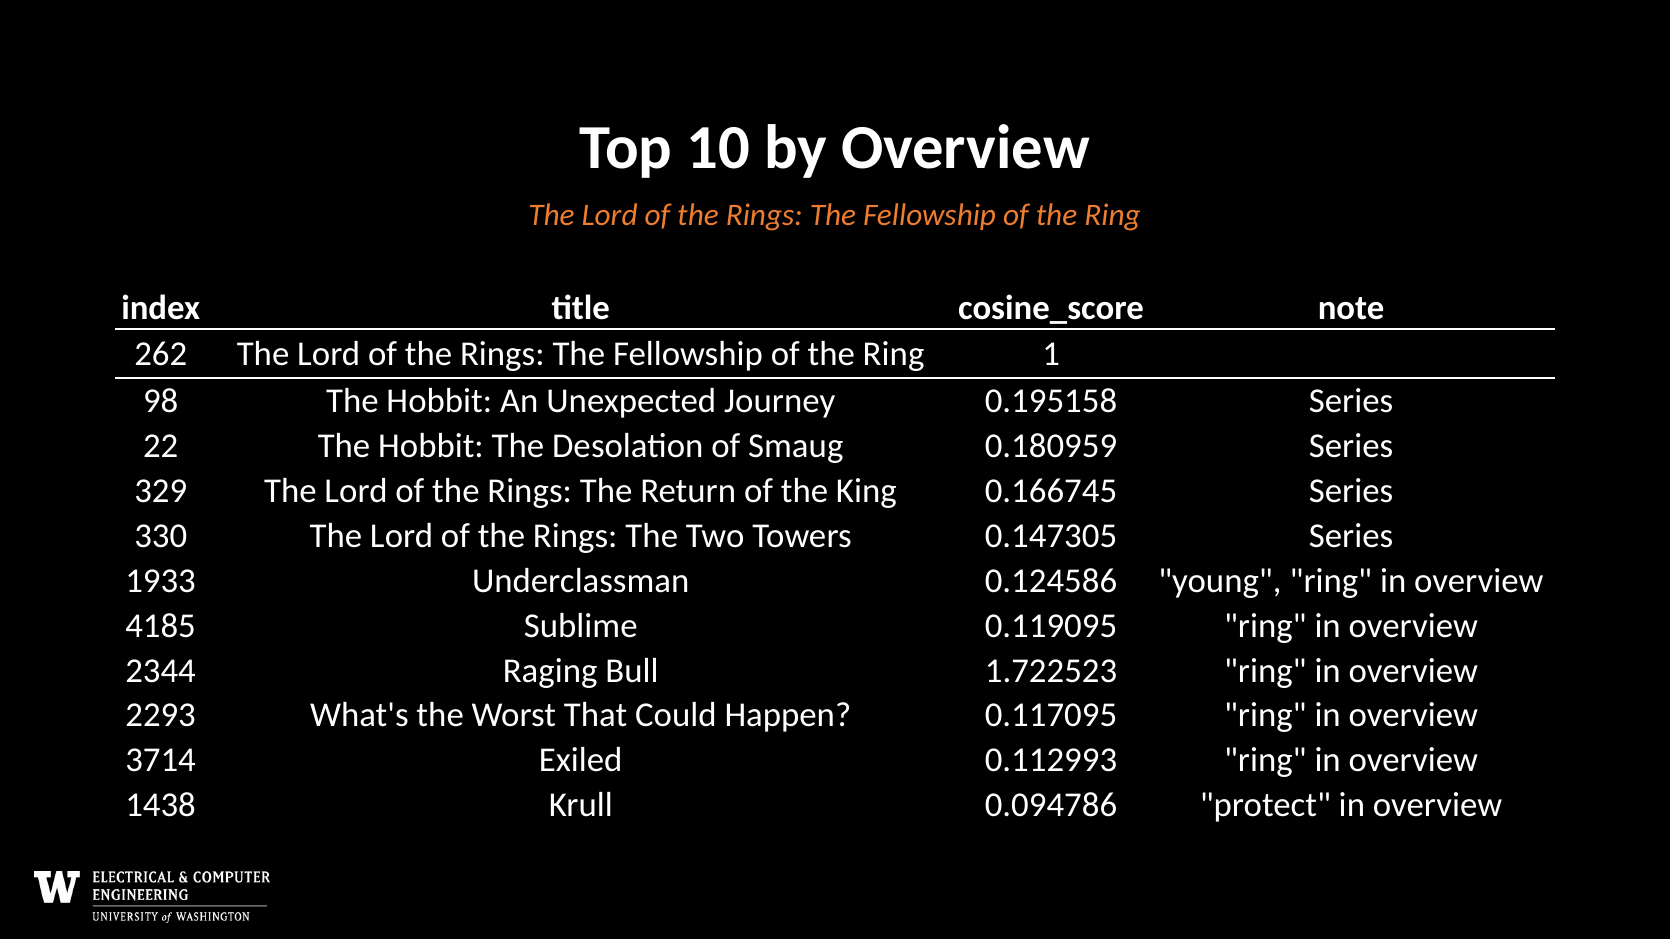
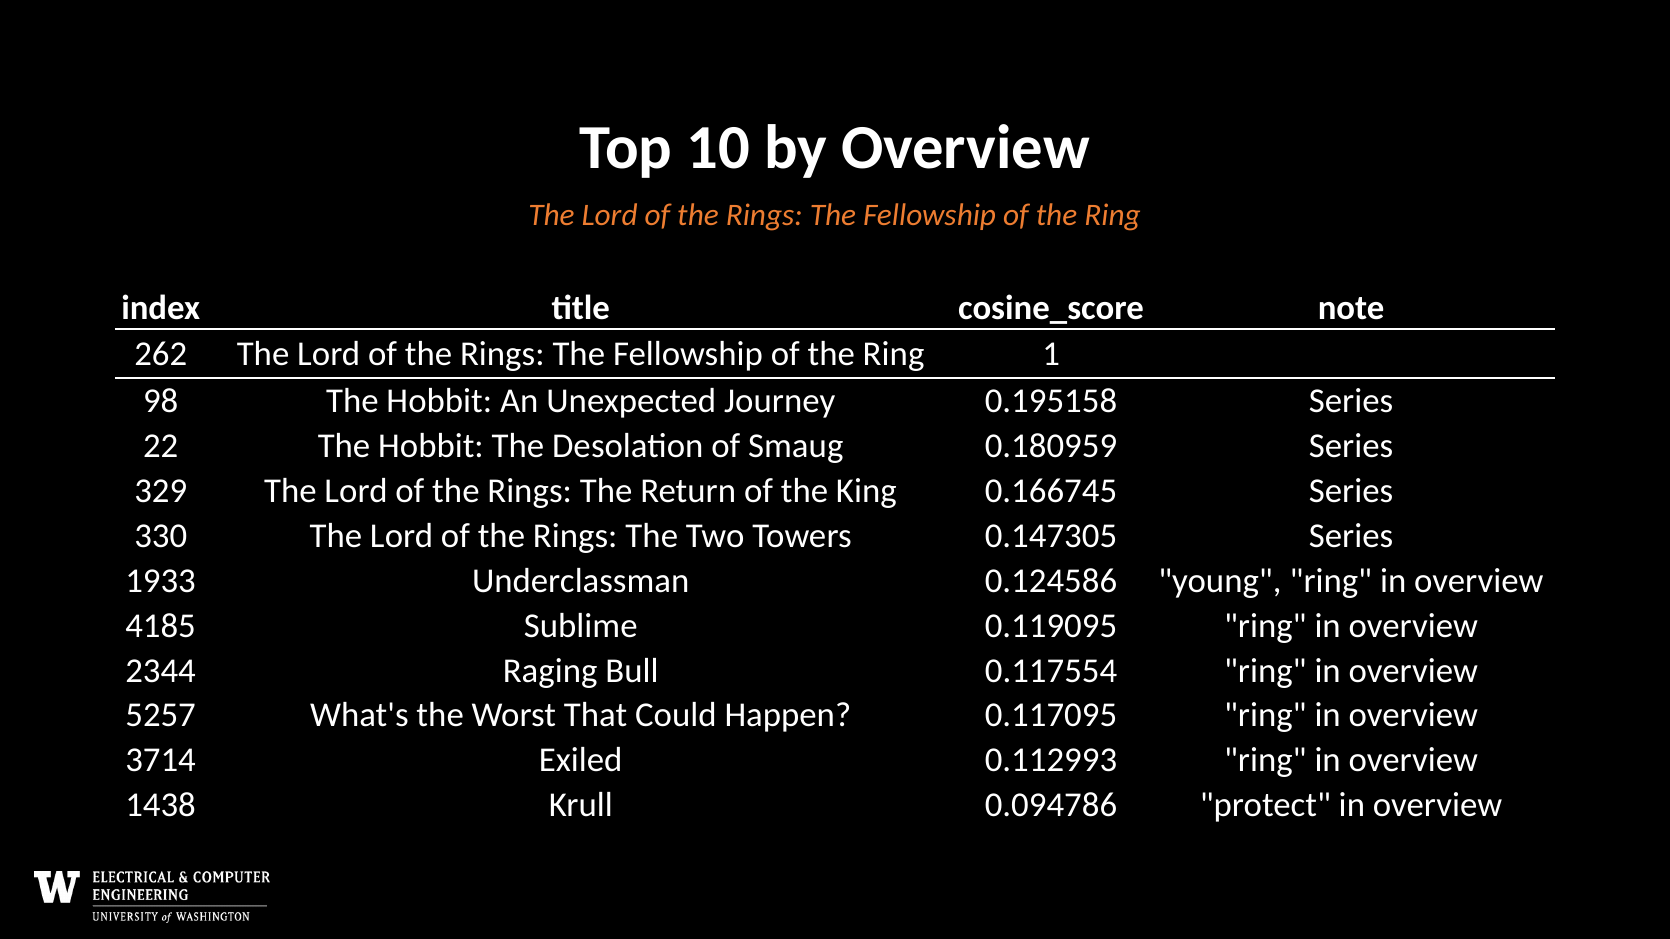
1.722523: 1.722523 -> 0.117554
2293: 2293 -> 5257
